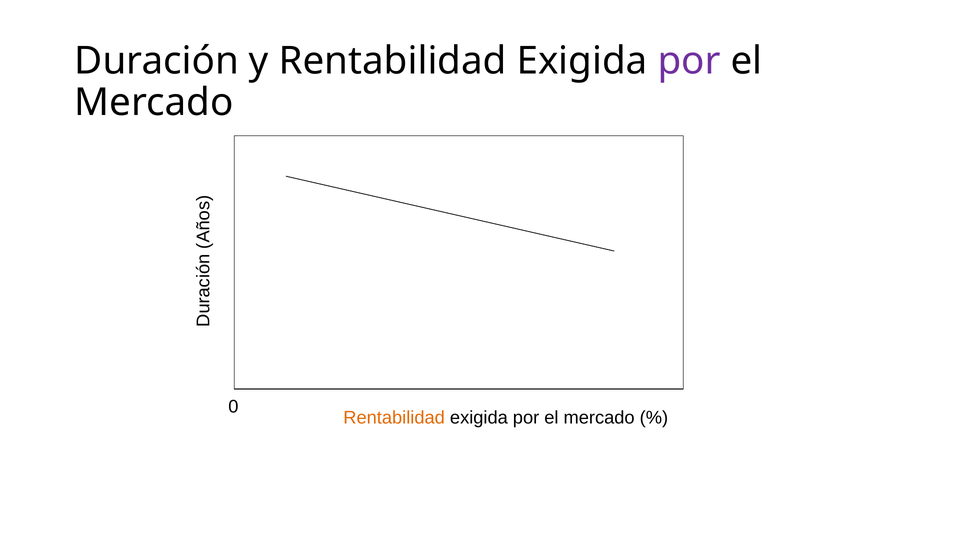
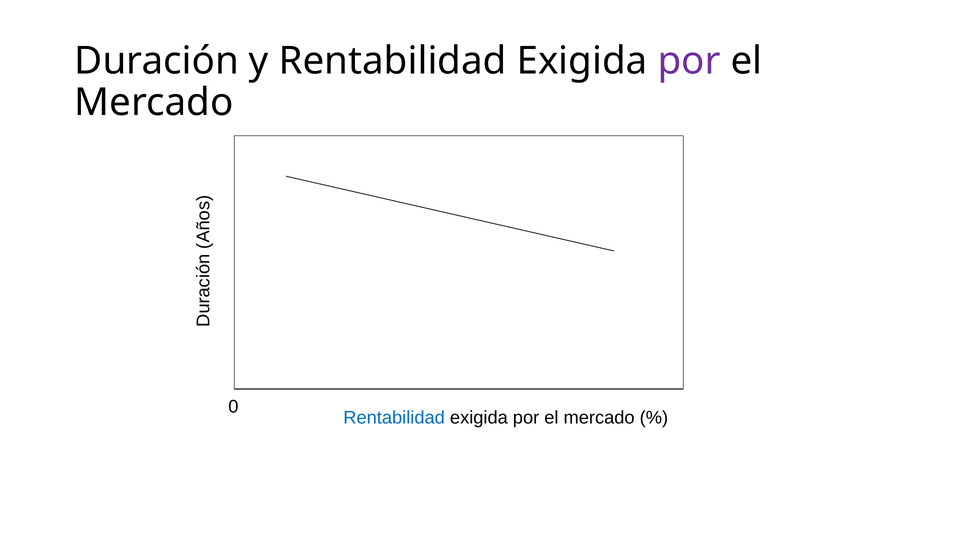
Rentabilidad at (394, 418) colour: orange -> blue
